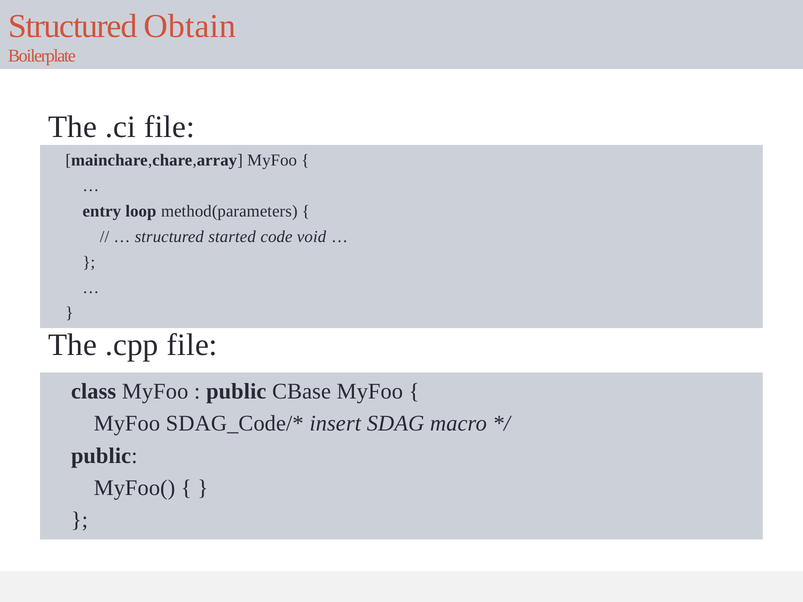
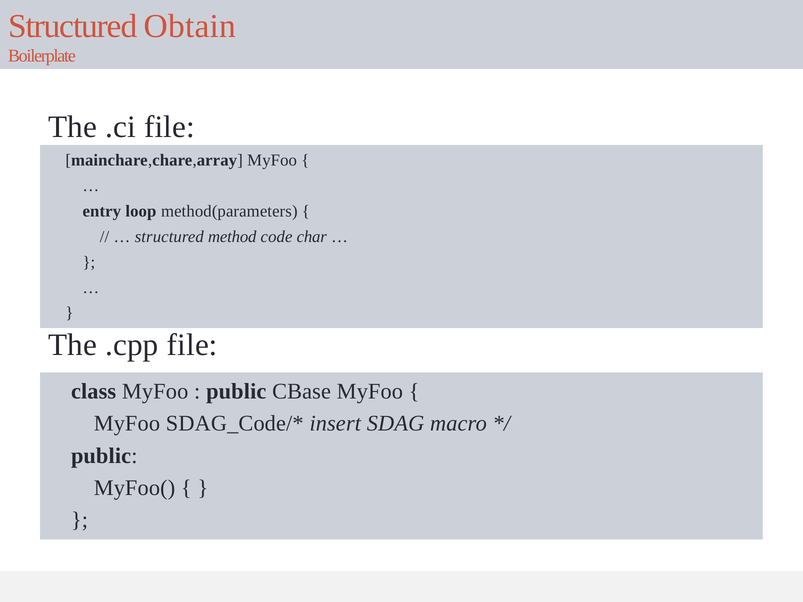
started: started -> method
void: void -> char
